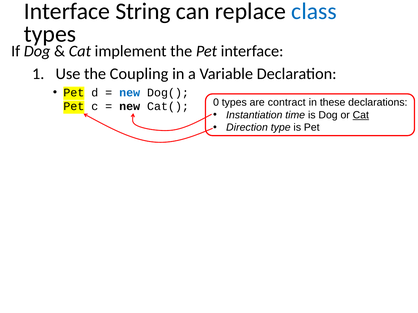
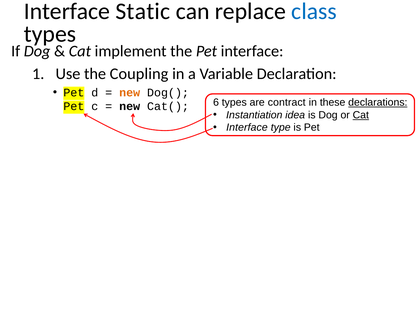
String: String -> Static
new at (130, 93) colour: blue -> orange
0: 0 -> 6
declarations underline: none -> present
time: time -> idea
Direction at (247, 128): Direction -> Interface
